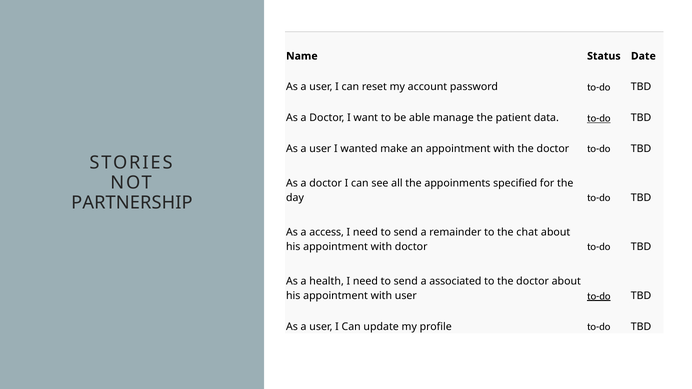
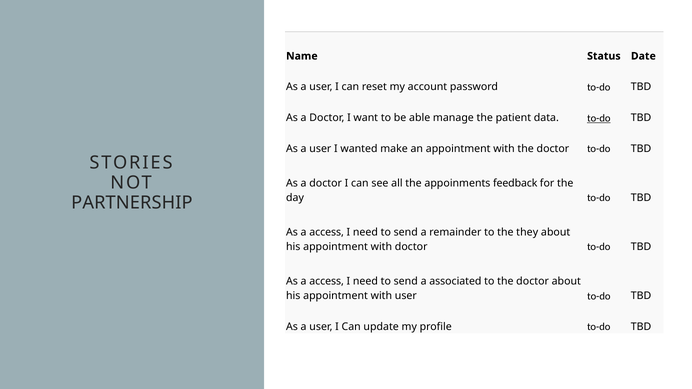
specified: specified -> feedback
chat: chat -> they
health at (327, 282): health -> access
to-do at (599, 296) underline: present -> none
